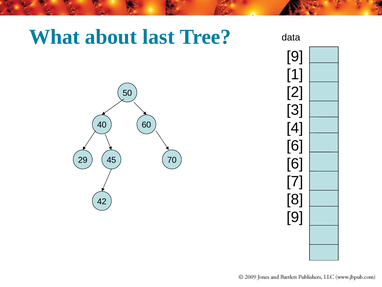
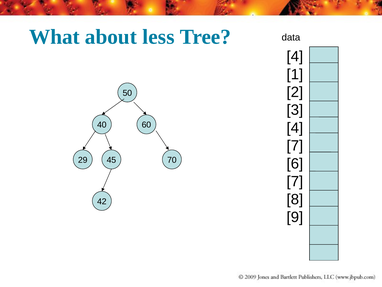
last: last -> less
9 at (295, 56): 9 -> 4
6 at (295, 146): 6 -> 7
